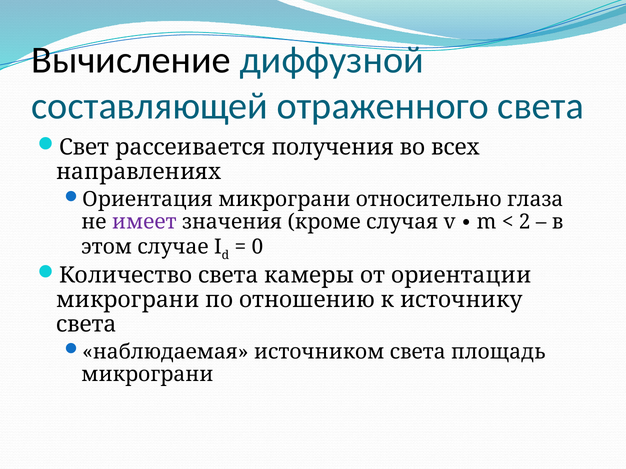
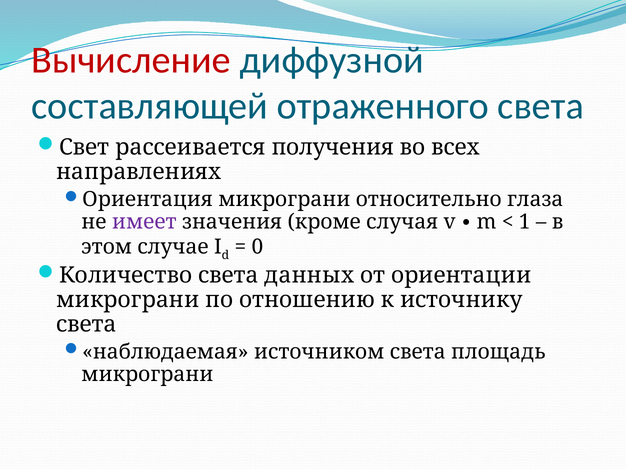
Вычисление colour: black -> red
2: 2 -> 1
камеры: камеры -> данных
